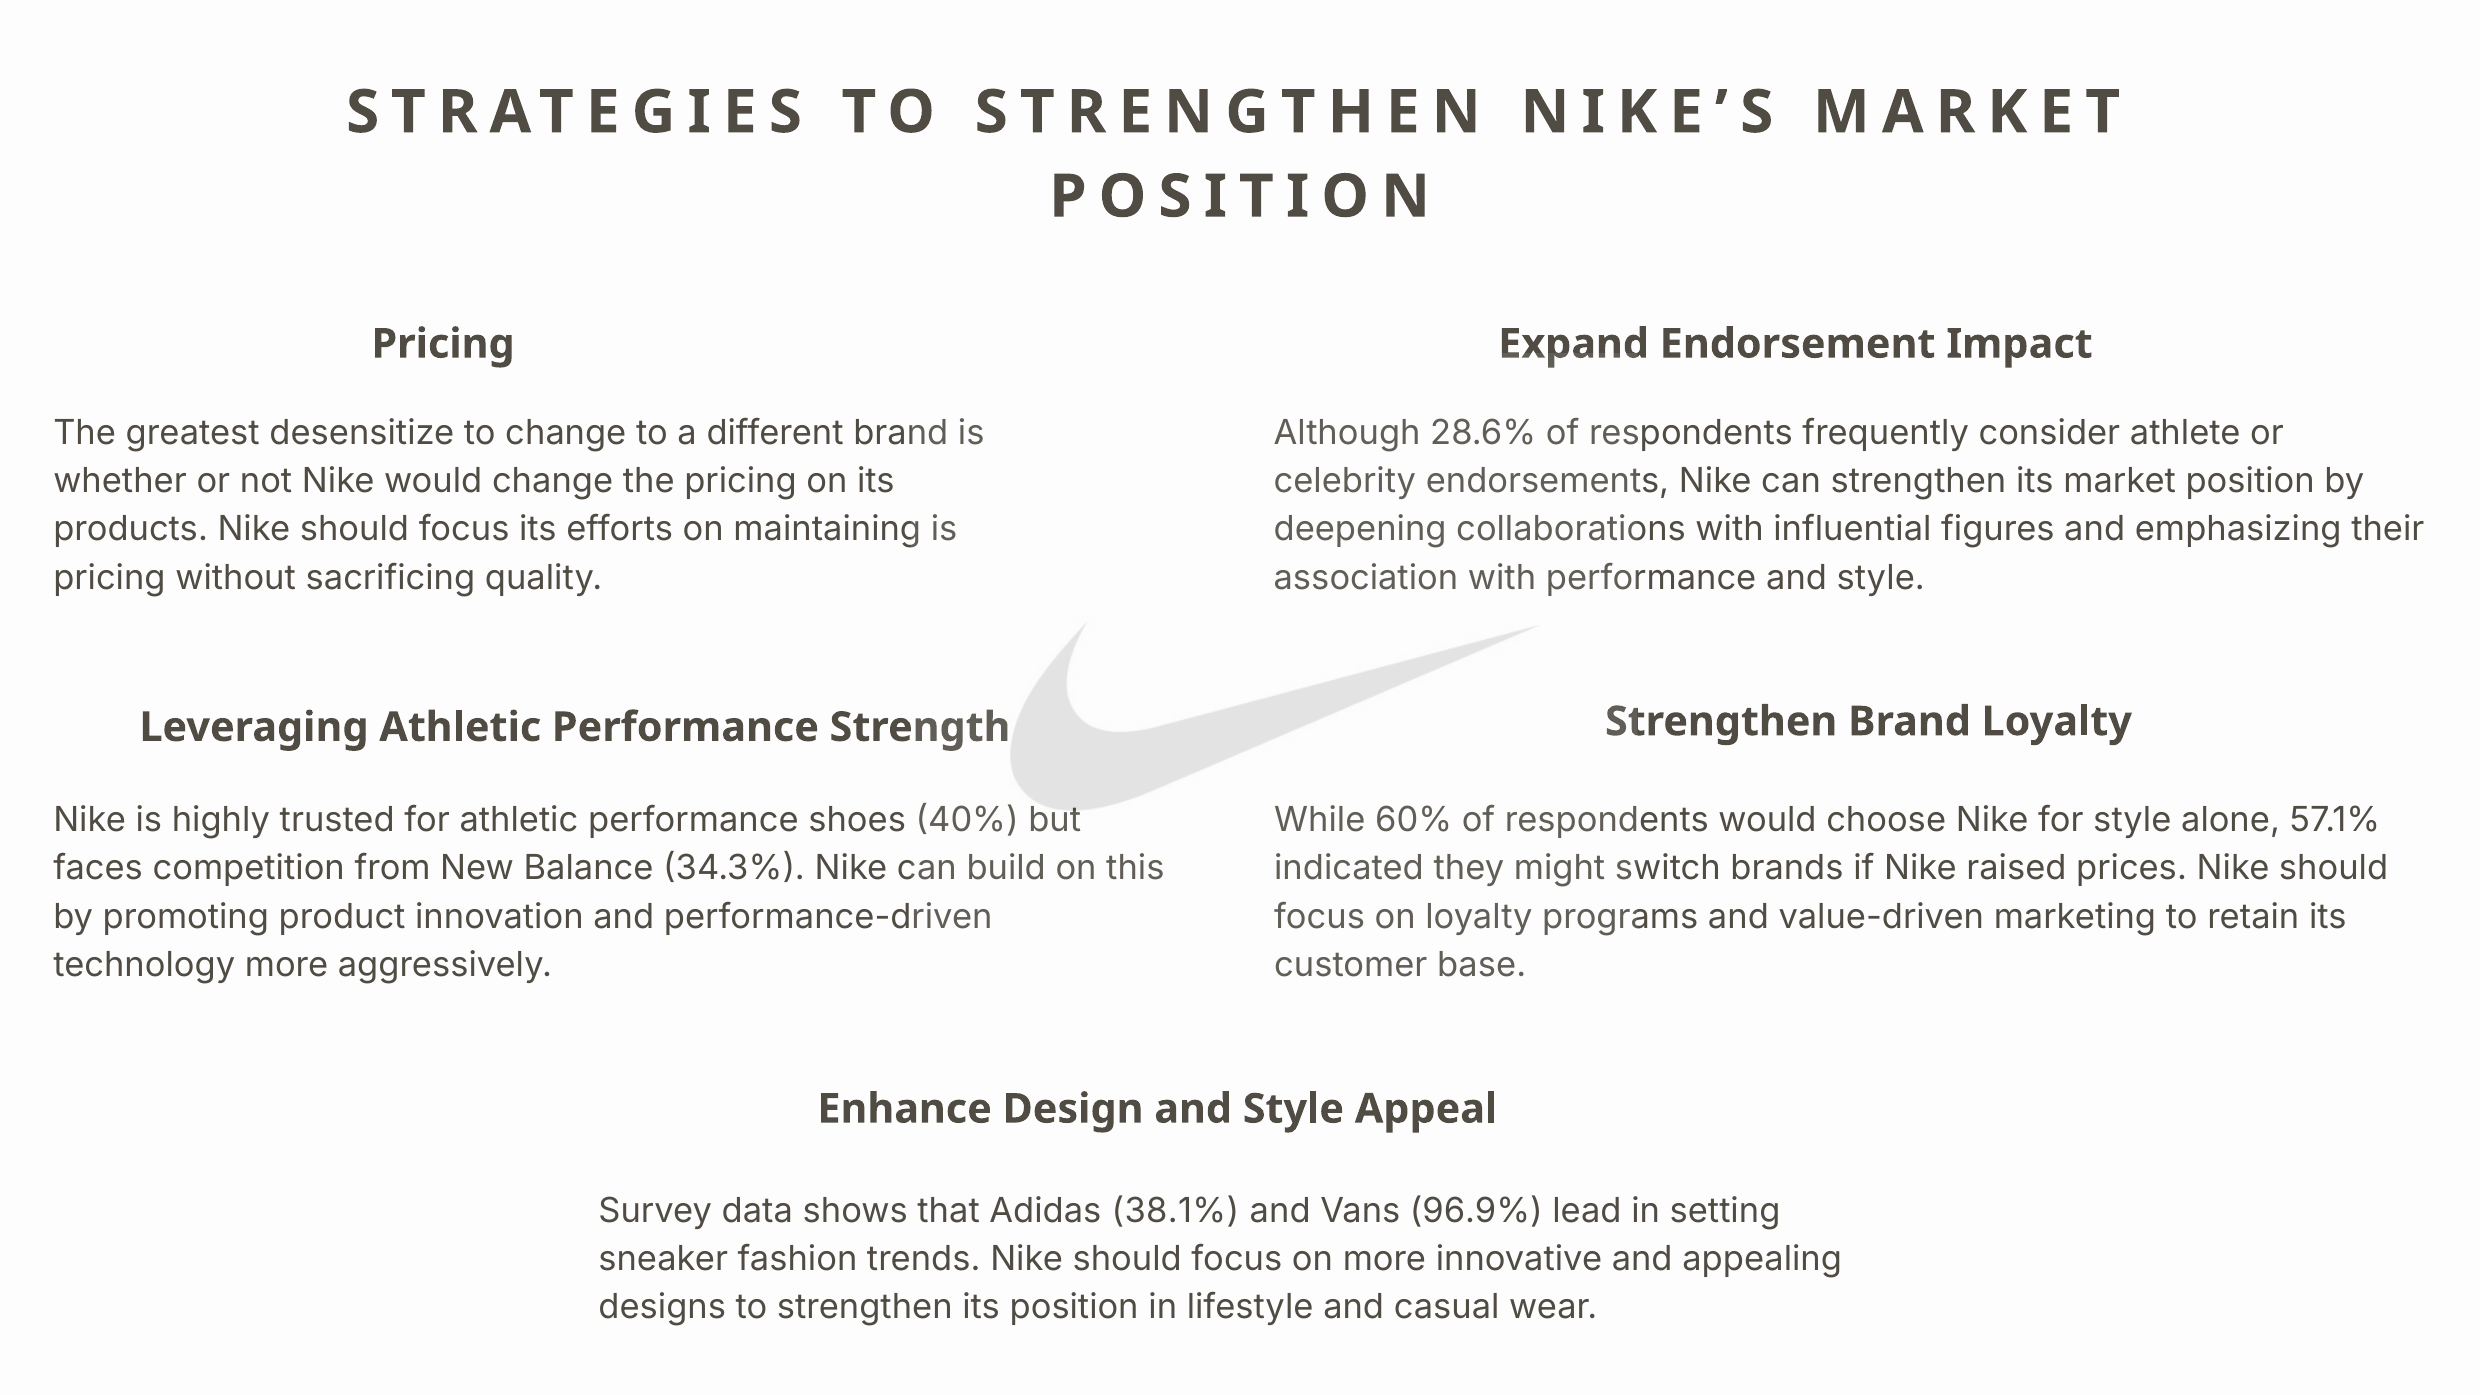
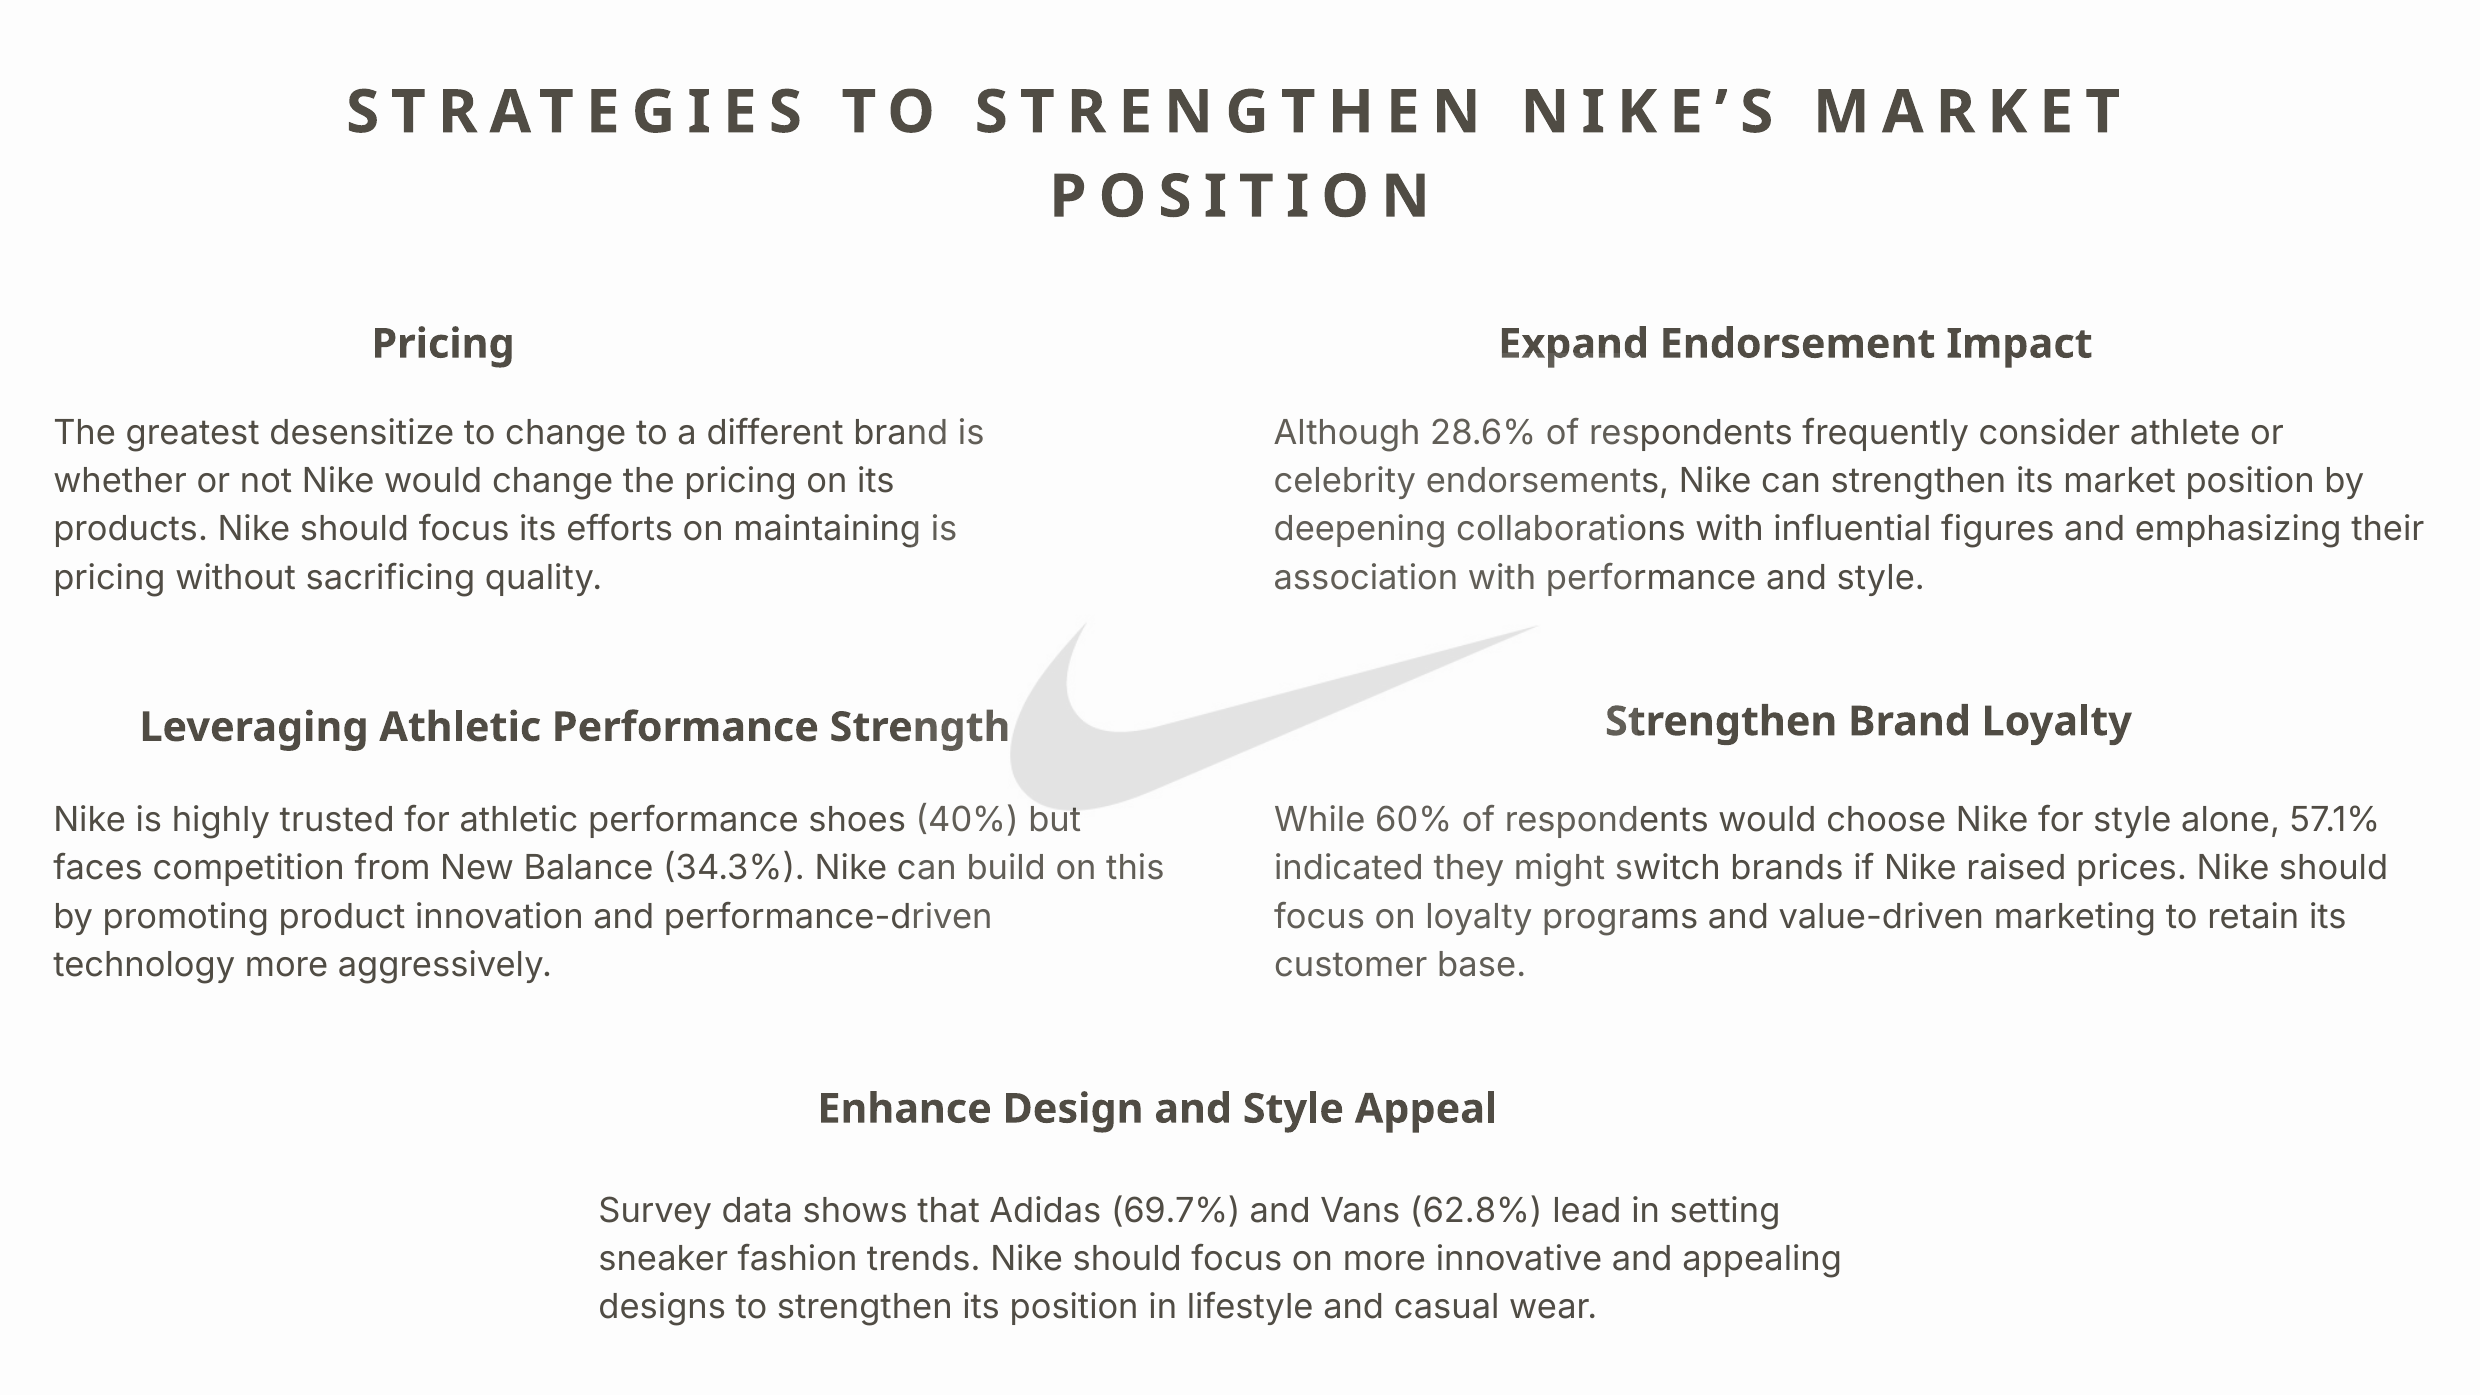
38.1%: 38.1% -> 69.7%
96.9%: 96.9% -> 62.8%
